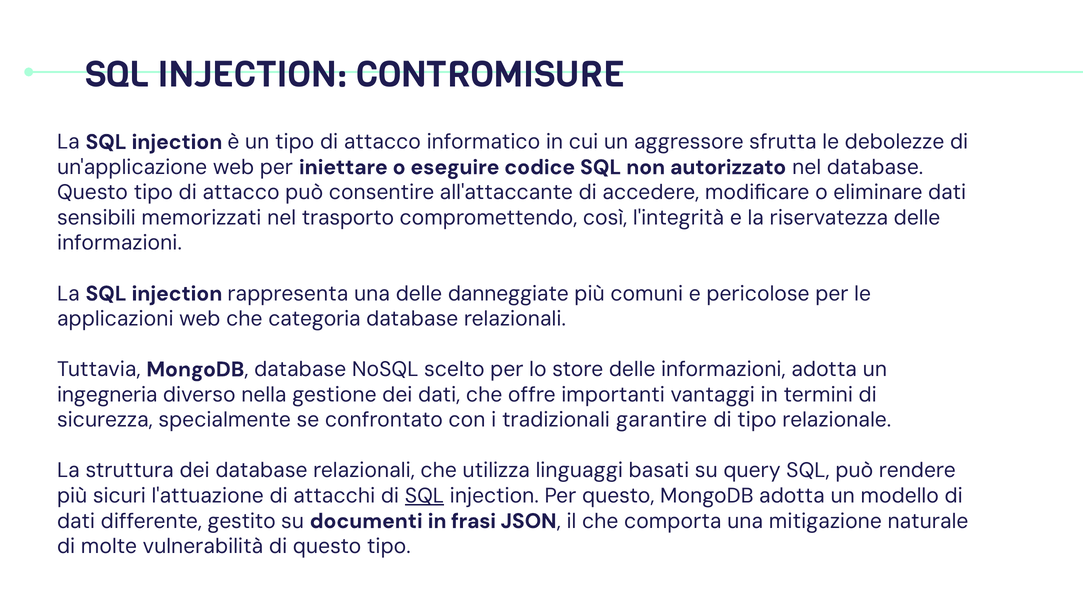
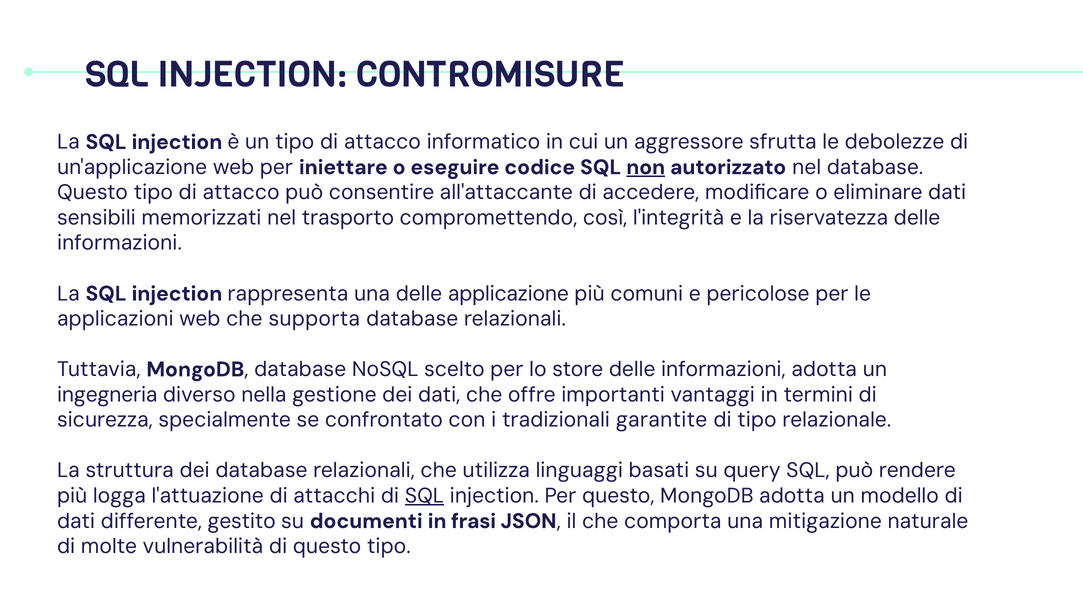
non underline: none -> present
danneggiate: danneggiate -> applicazione
categoria: categoria -> supporta
garantire: garantire -> garantite
sicuri: sicuri -> logga
